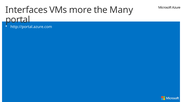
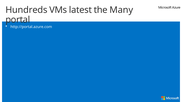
Interfaces: Interfaces -> Hundreds
more: more -> latest
